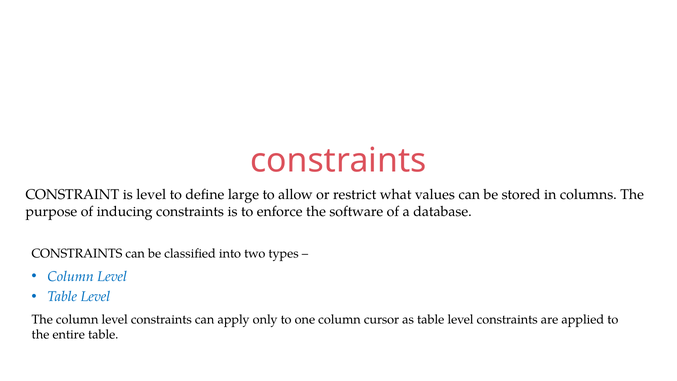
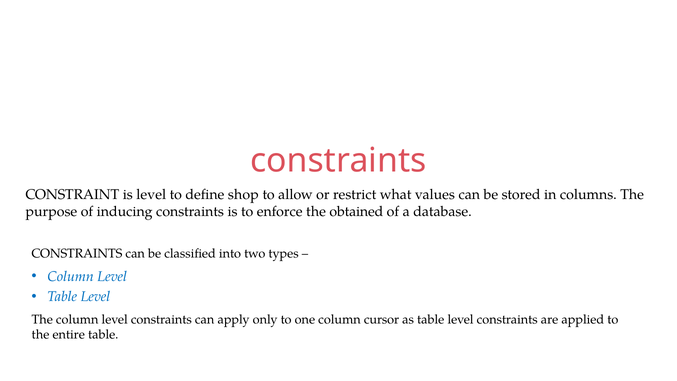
large: large -> shop
software: software -> obtained
